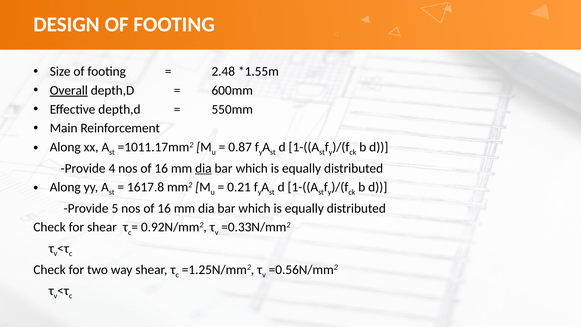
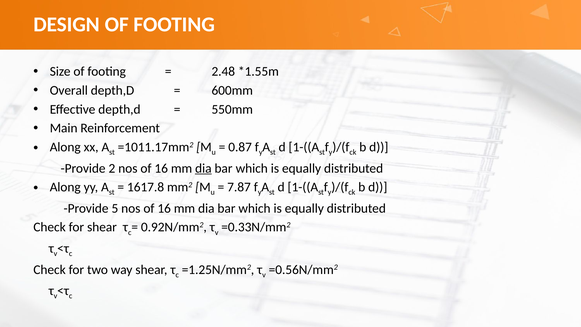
Overall underline: present -> none
4: 4 -> 2
0.21: 0.21 -> 7.87
